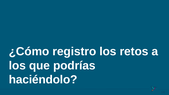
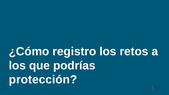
haciéndolo: haciéndolo -> protección
